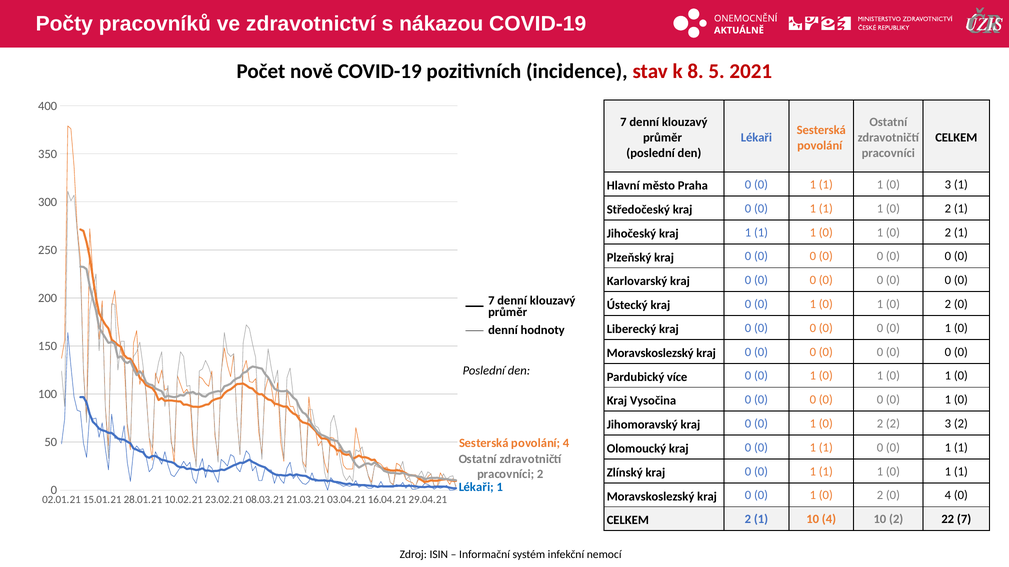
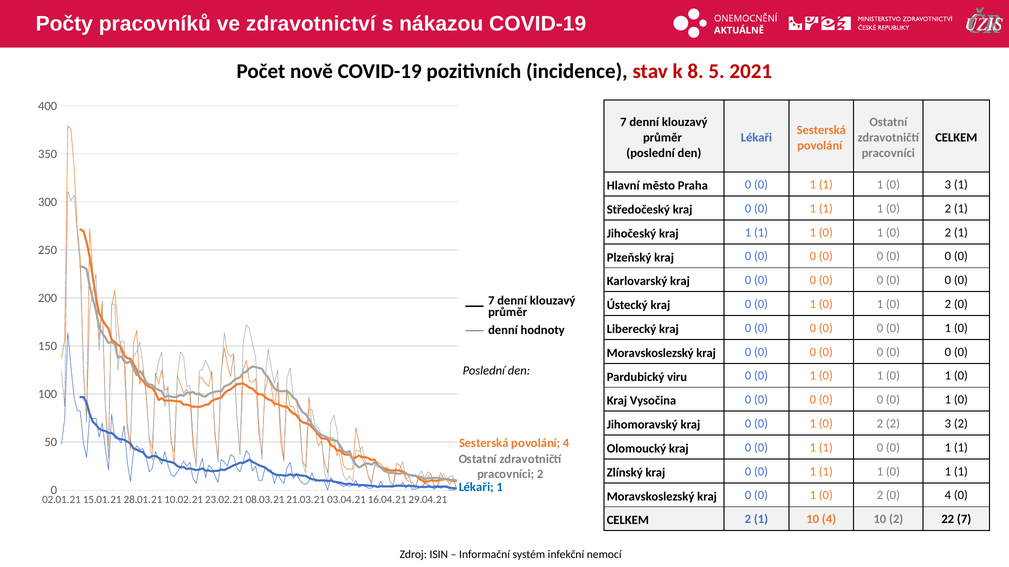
více: více -> viru
